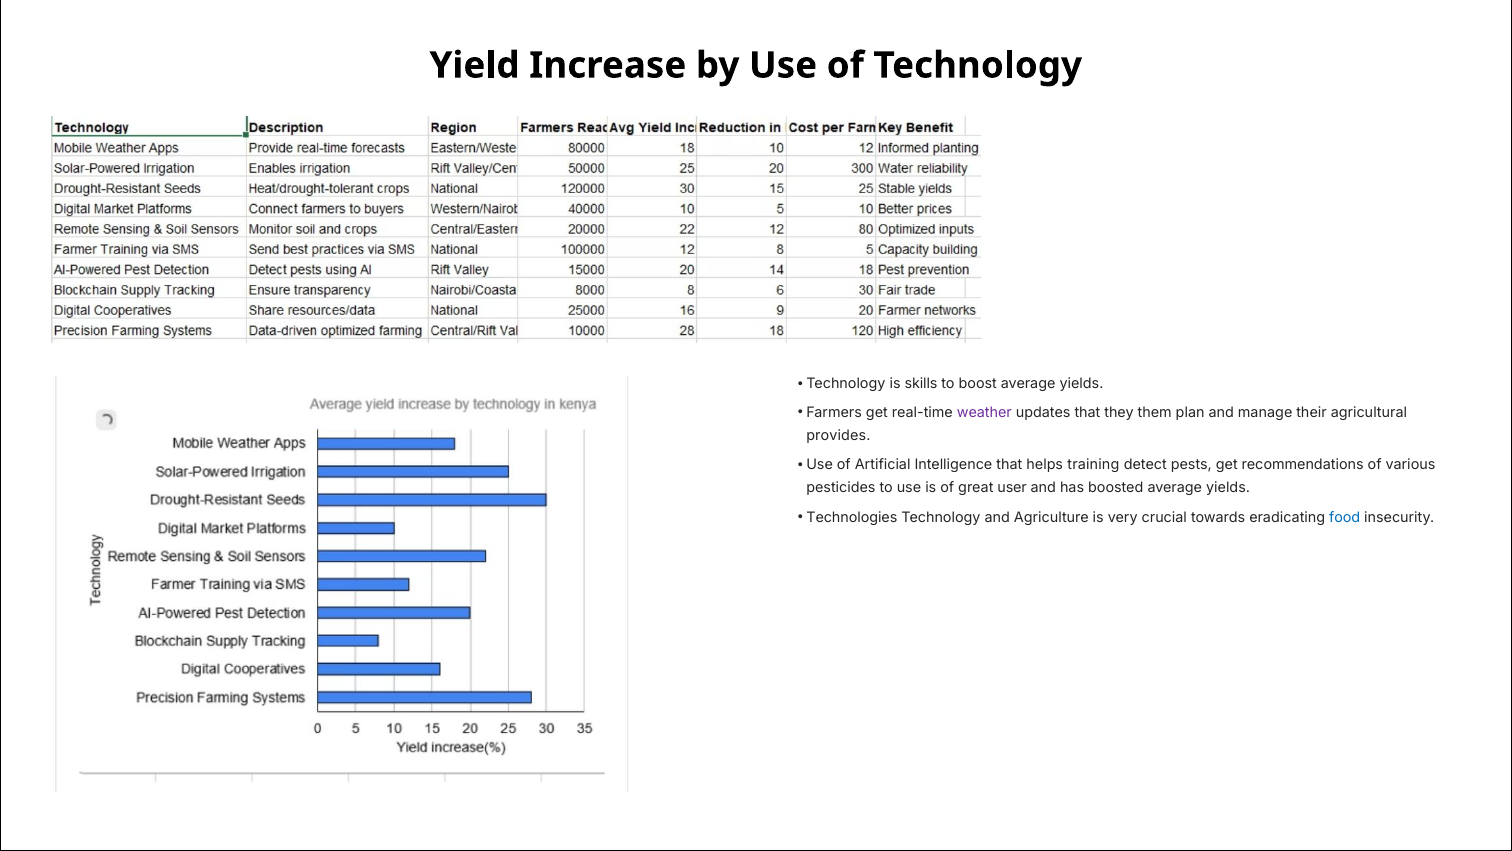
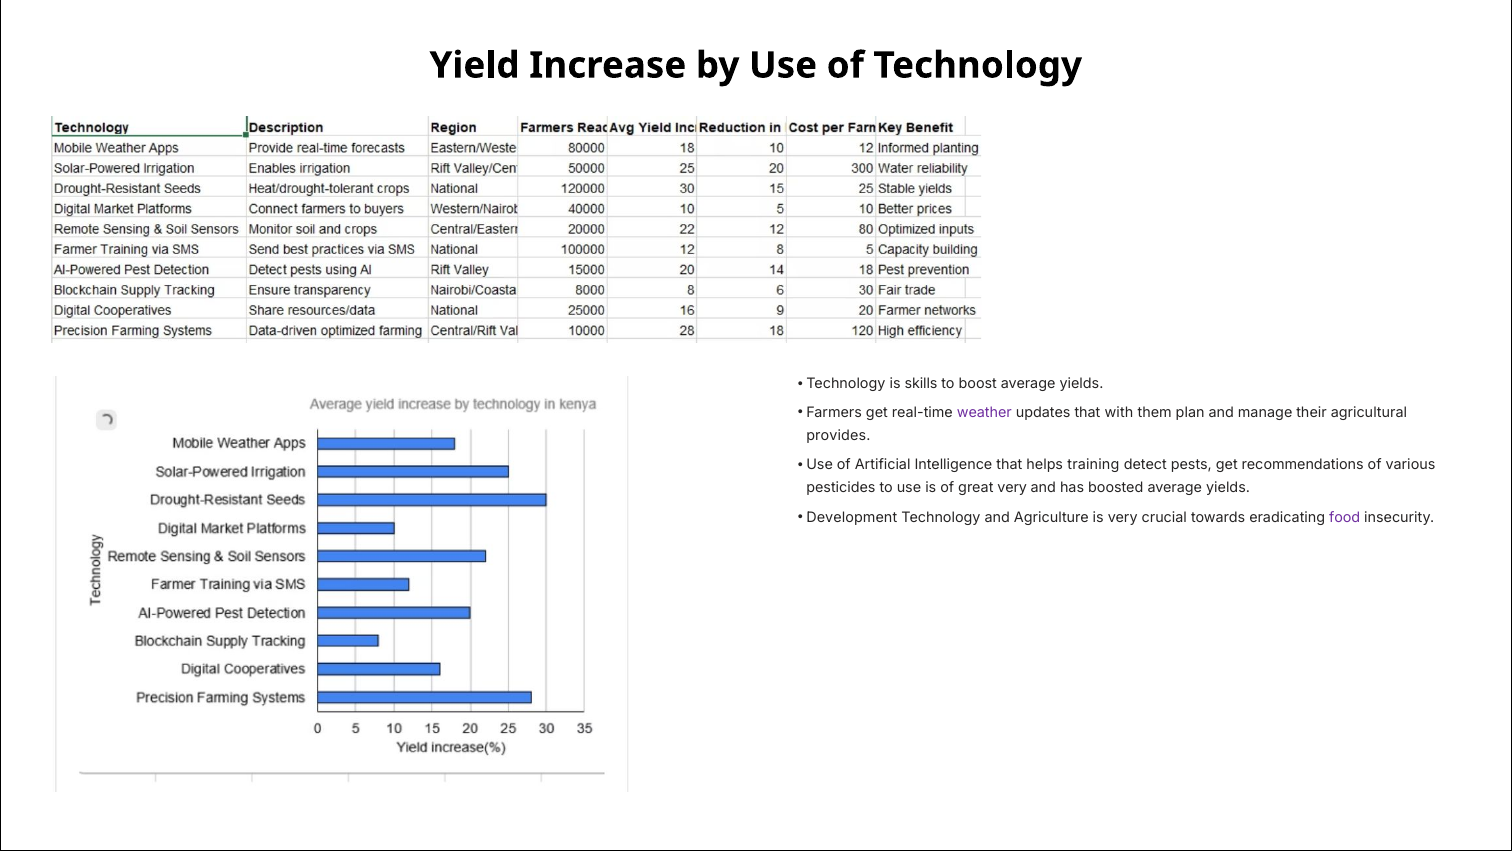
they: they -> with
great user: user -> very
Technologies: Technologies -> Development
food colour: blue -> purple
